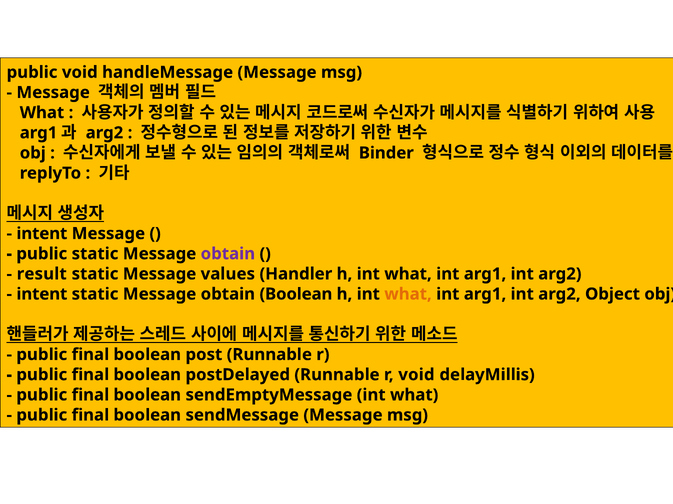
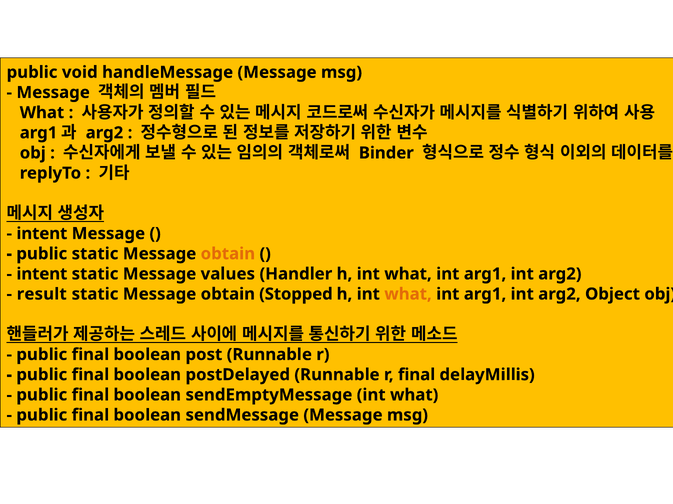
obtain at (228, 254) colour: purple -> orange
result at (42, 274): result -> intent
intent at (42, 294): intent -> result
obtain Boolean: Boolean -> Stopped
r void: void -> final
